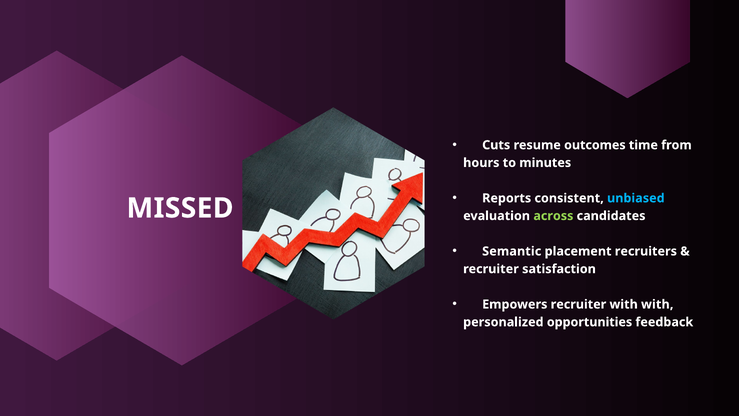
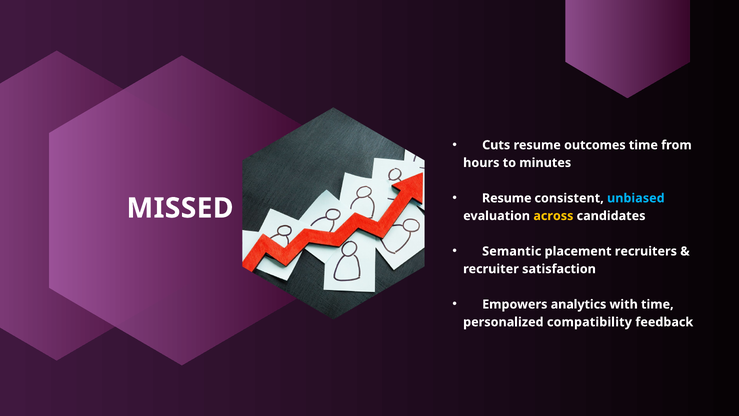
Reports at (507, 198): Reports -> Resume
across colour: light green -> yellow
Empowers recruiter: recruiter -> analytics
with with: with -> time
opportunities: opportunities -> compatibility
